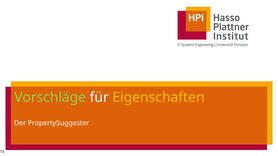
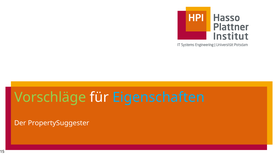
Eigenschaften colour: yellow -> light blue
